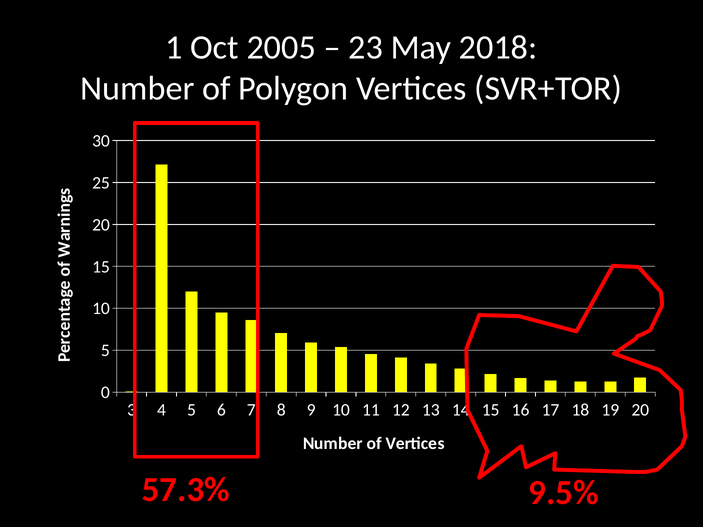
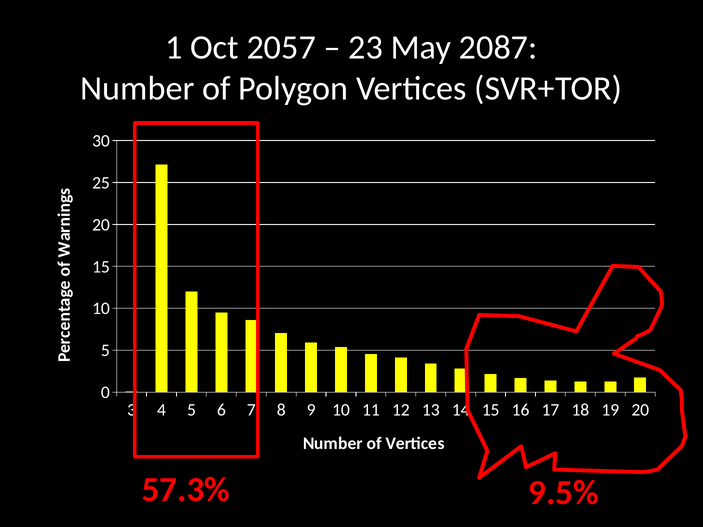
2005: 2005 -> 2057
2018: 2018 -> 2087
